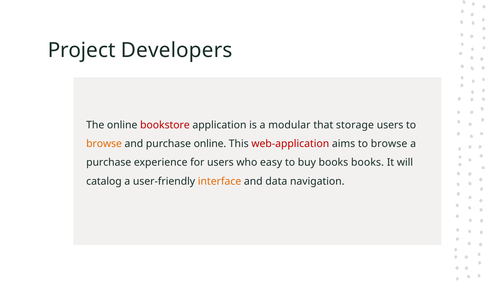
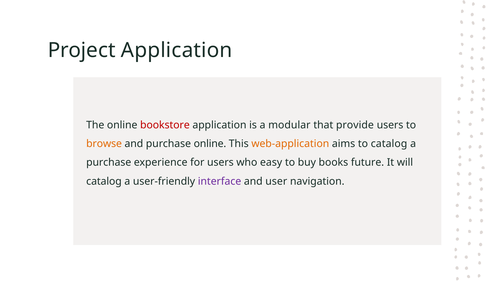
Project Developers: Developers -> Application
storage: storage -> provide
web-application colour: red -> orange
aims to browse: browse -> catalog
books books: books -> future
interface colour: orange -> purple
data: data -> user
